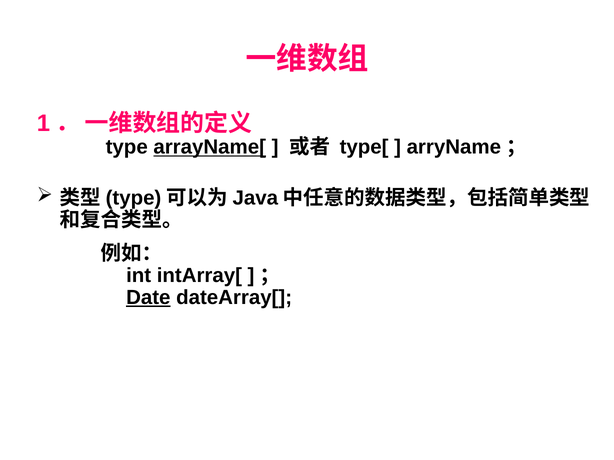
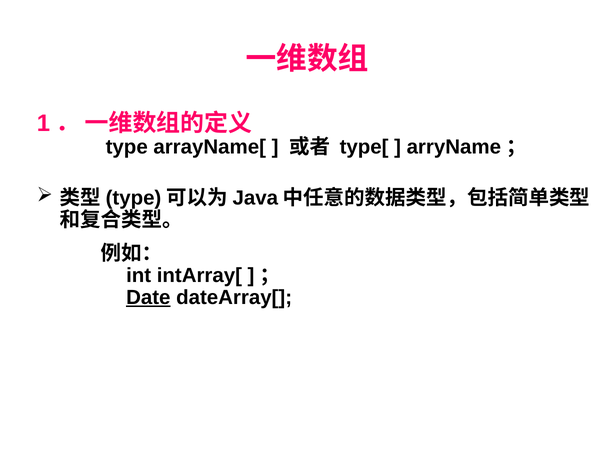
arrayName[ underline: present -> none
